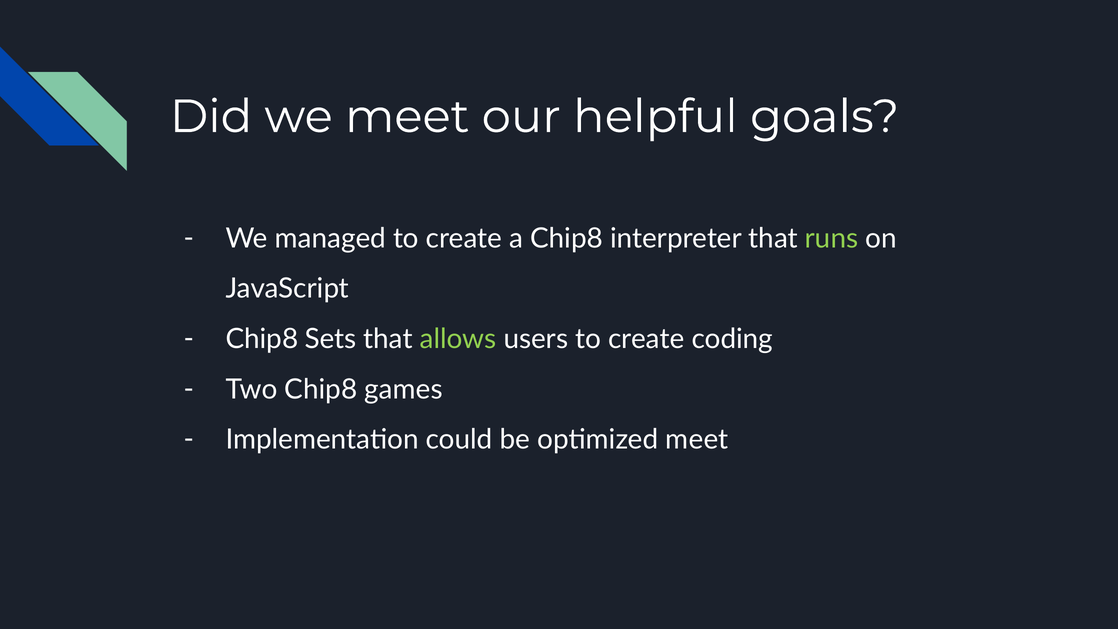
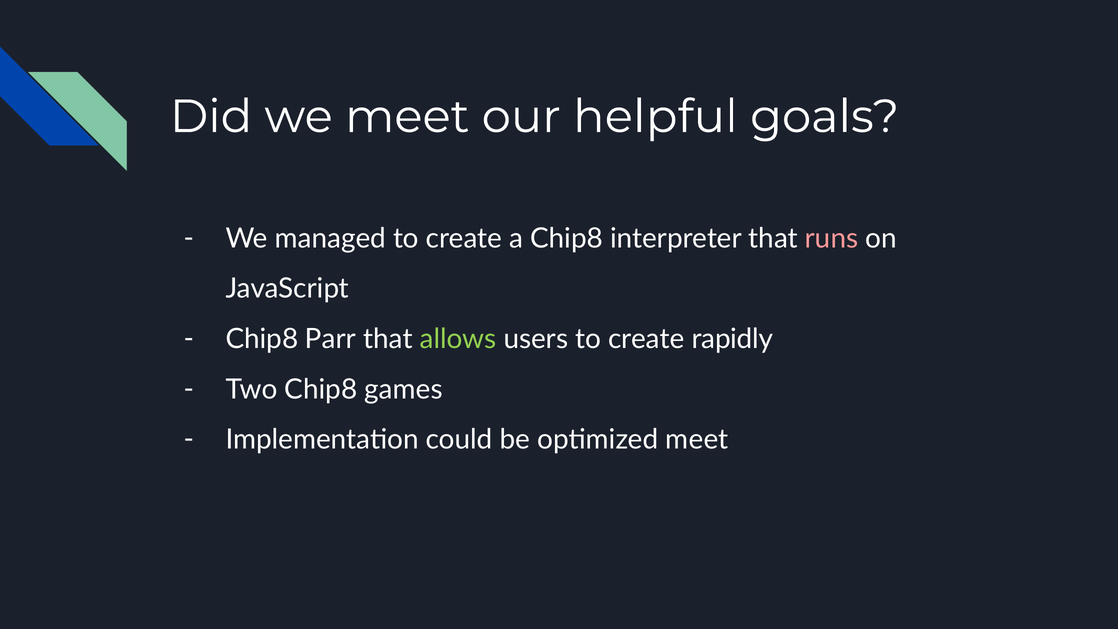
runs colour: light green -> pink
Sets: Sets -> Parr
coding: coding -> rapidly
